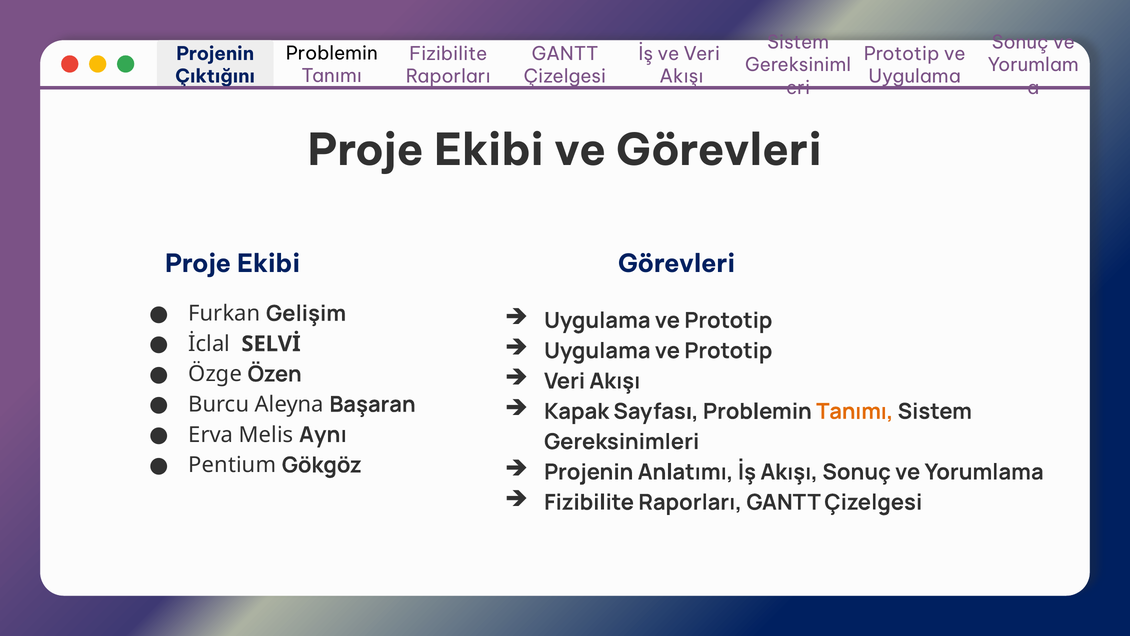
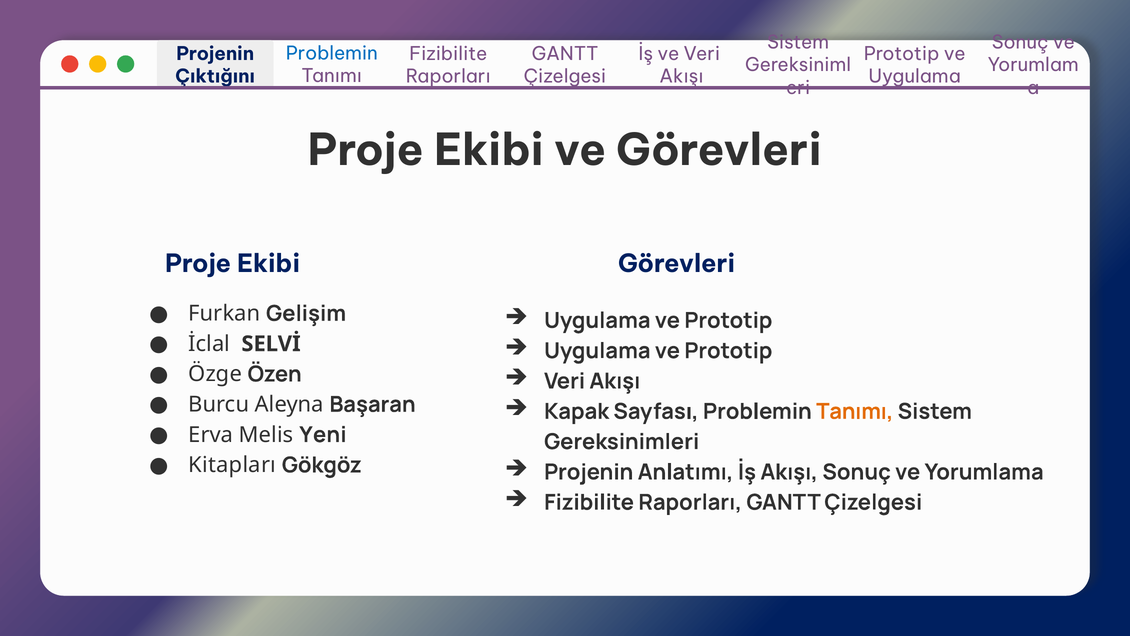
Problemin at (332, 53) colour: black -> blue
Aynı: Aynı -> Yeni
Pentium: Pentium -> Kitapları
